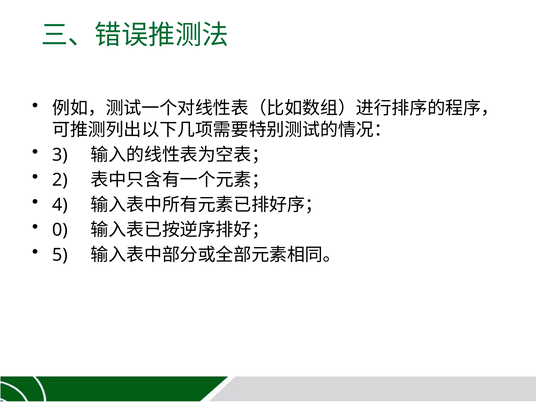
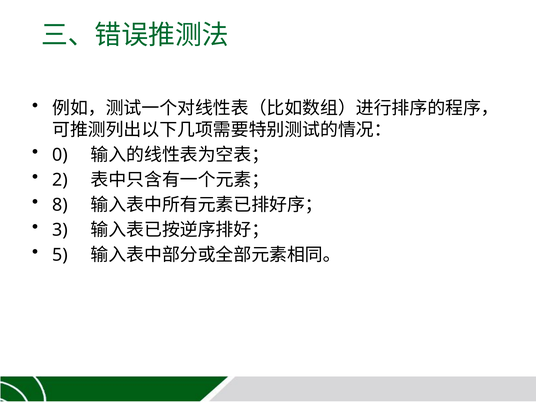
3: 3 -> 0
4: 4 -> 8
0: 0 -> 3
